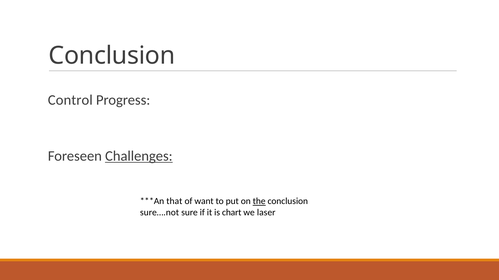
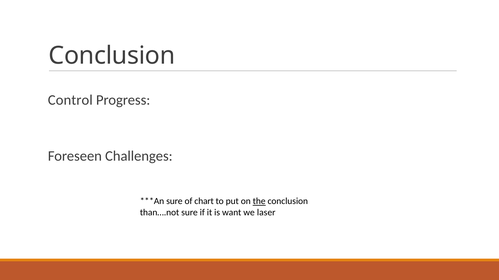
Challenges underline: present -> none
that at (174, 202): that -> sure
want: want -> chart
sure….not: sure….not -> than….not
chart: chart -> want
